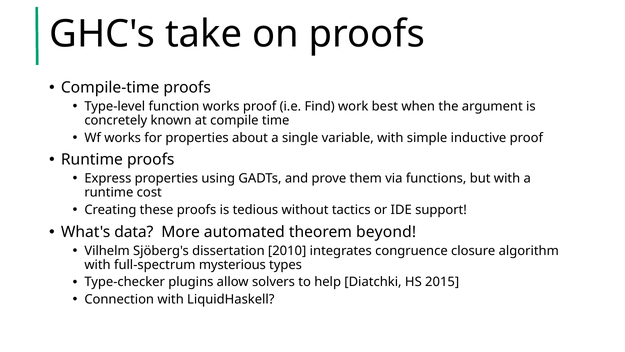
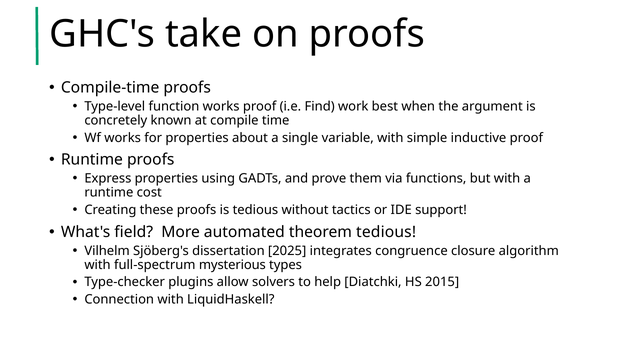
data: data -> field
theorem beyond: beyond -> tedious
2010: 2010 -> 2025
